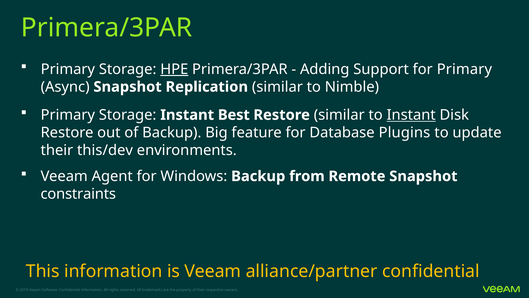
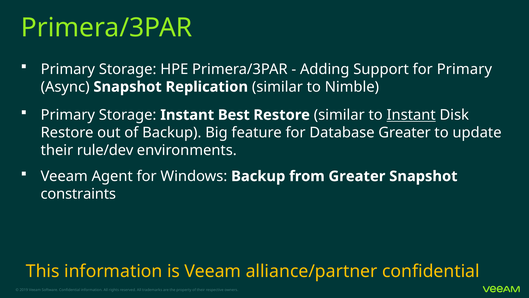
HPE underline: present -> none
Database Plugins: Plugins -> Greater
this/dev: this/dev -> rule/dev
from Remote: Remote -> Greater
